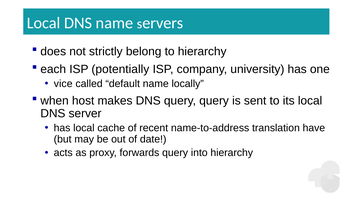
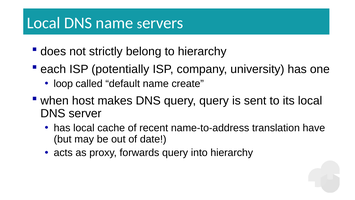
vice: vice -> loop
locally: locally -> create
